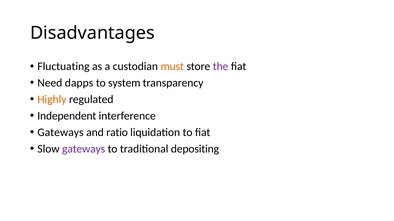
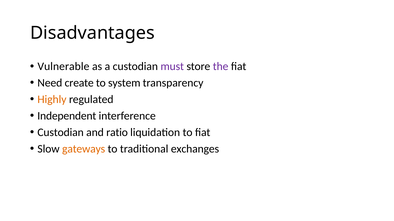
Fluctuating: Fluctuating -> Vulnerable
must colour: orange -> purple
dapps: dapps -> create
Gateways at (61, 133): Gateways -> Custodian
gateways at (84, 149) colour: purple -> orange
depositing: depositing -> exchanges
